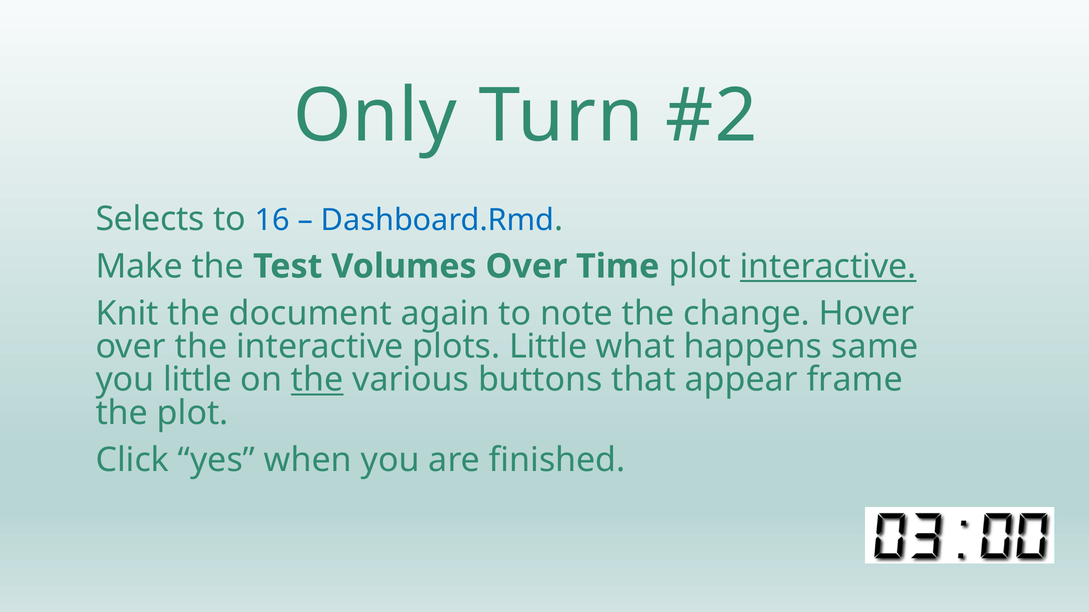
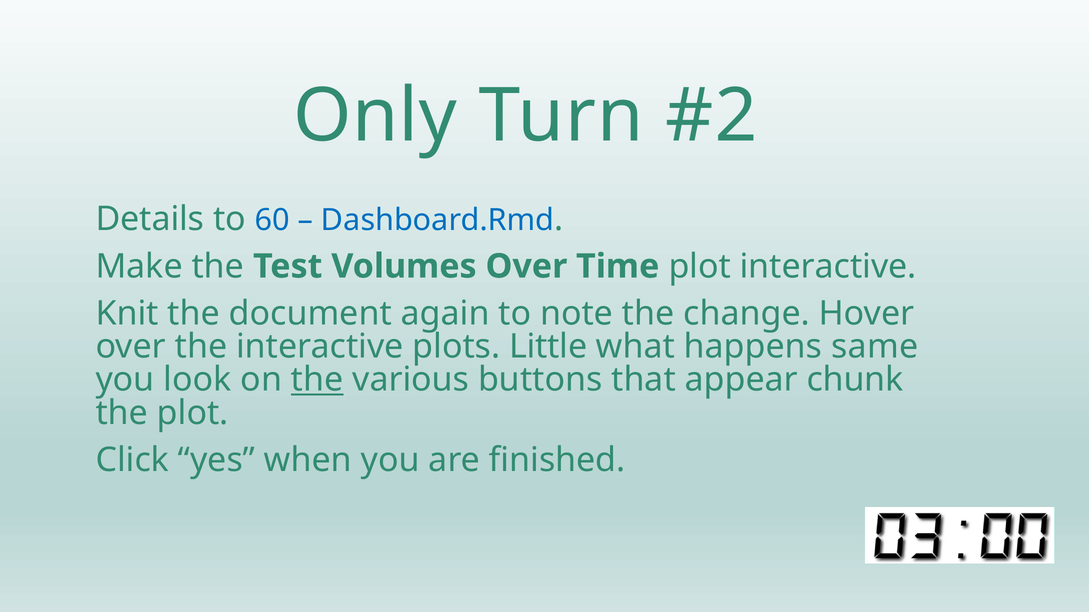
Selects: Selects -> Details
16: 16 -> 60
interactive at (828, 267) underline: present -> none
you little: little -> look
frame: frame -> chunk
